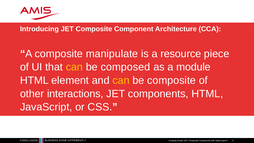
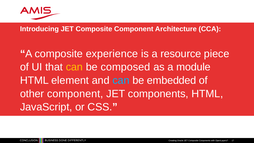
manipulate: manipulate -> experience
can at (121, 80) colour: yellow -> light blue
be composite: composite -> embedded
other interactions: interactions -> component
